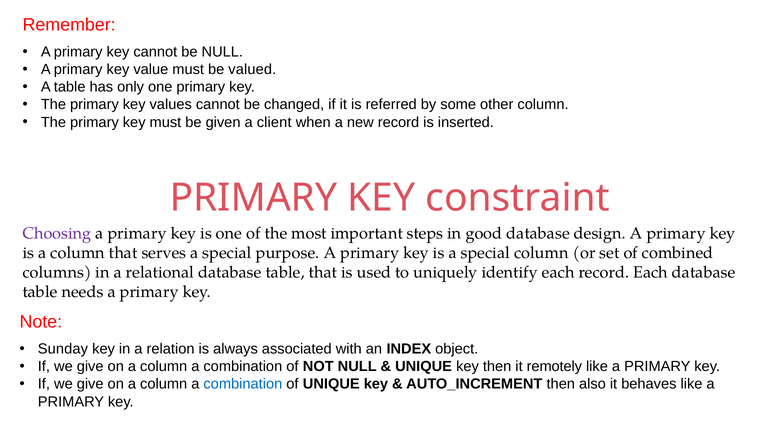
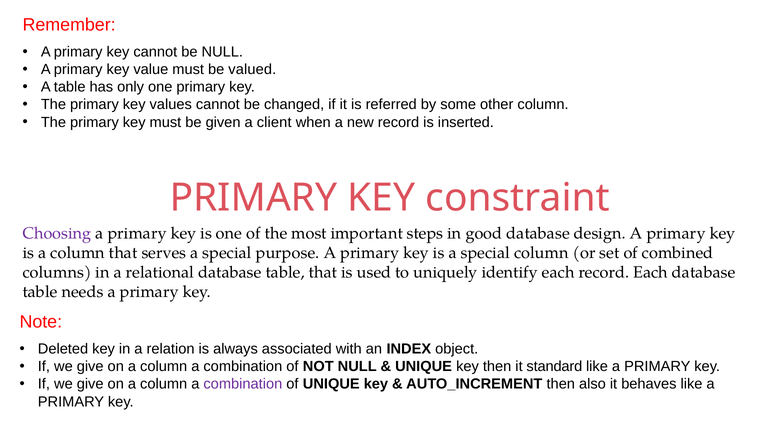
Sunday: Sunday -> Deleted
remotely: remotely -> standard
combination at (243, 384) colour: blue -> purple
